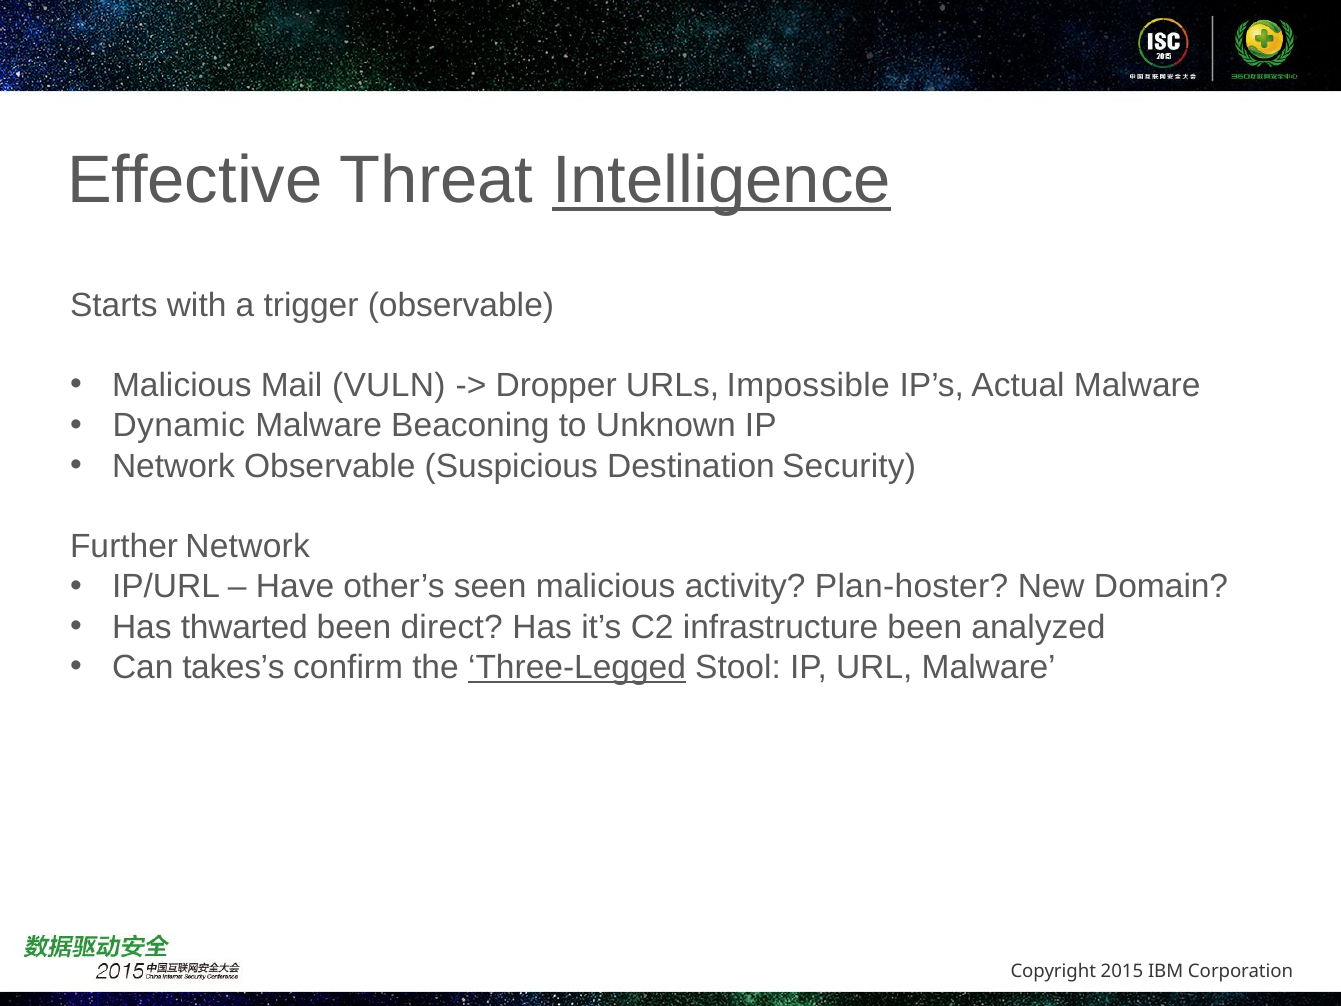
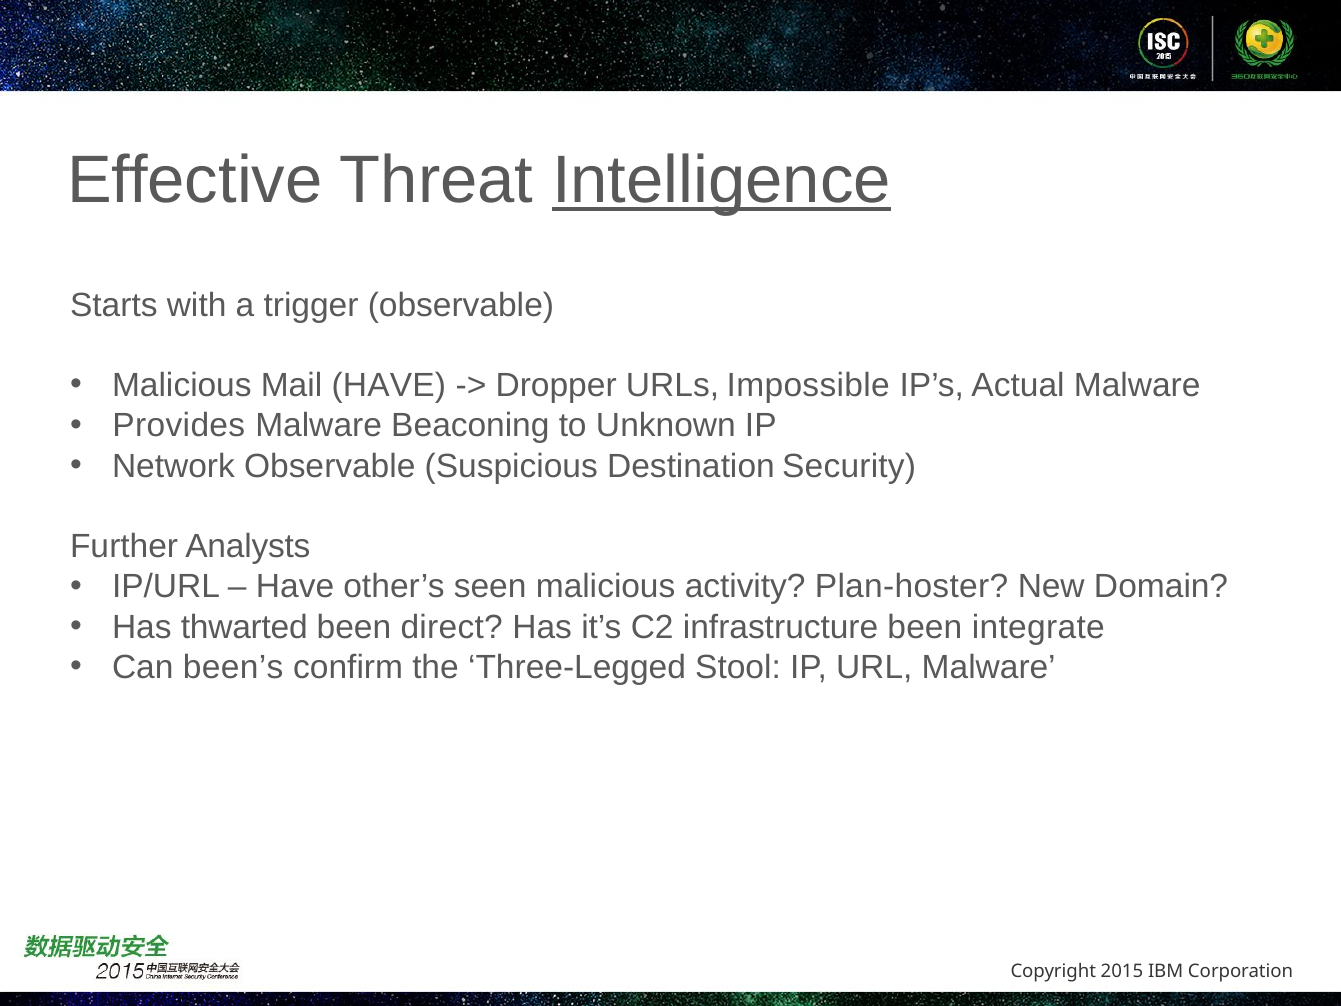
Mail VULN: VULN -> HAVE
Dynamic: Dynamic -> Provides
Further Network: Network -> Analysts
analyzed: analyzed -> integrate
takes’s: takes’s -> been’s
Three-Legged underline: present -> none
